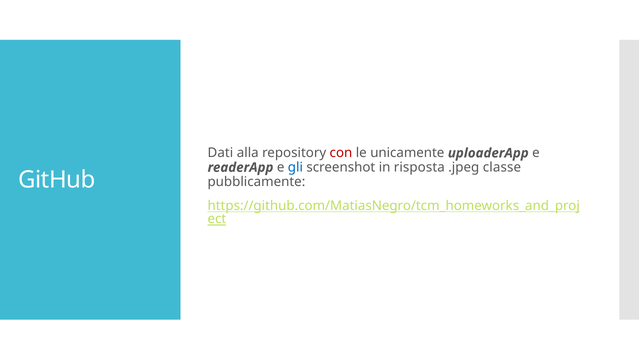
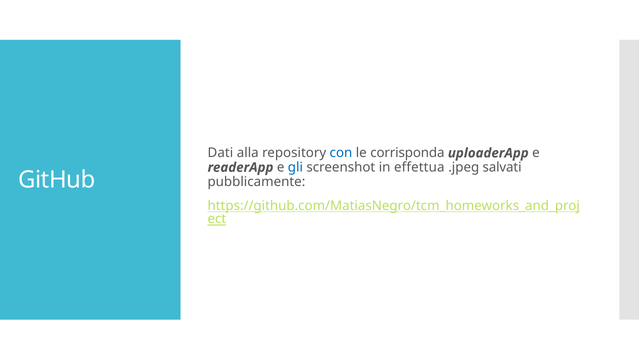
con colour: red -> blue
unicamente: unicamente -> corrisponda
risposta: risposta -> effettua
classe: classe -> salvati
